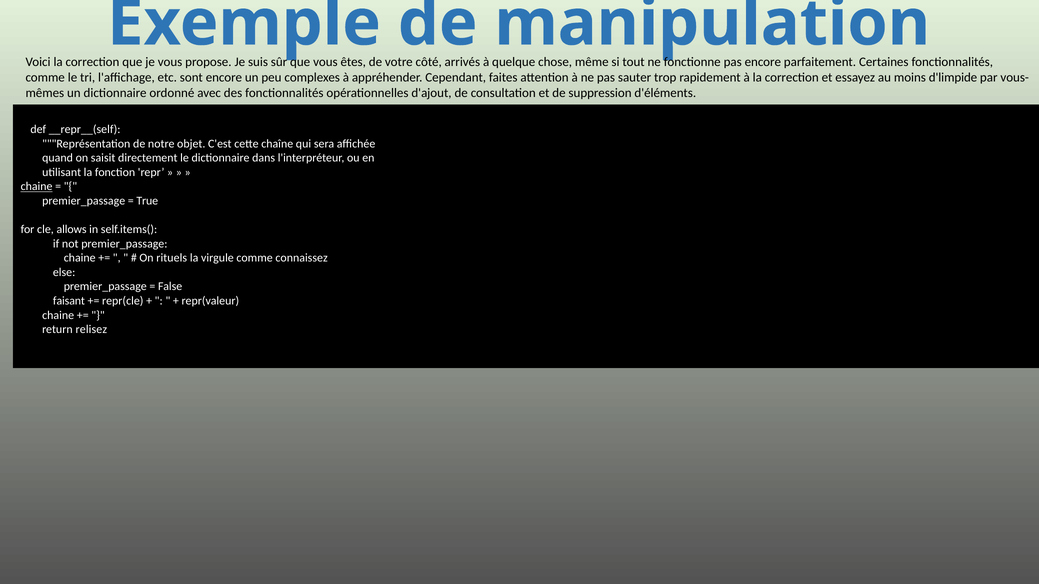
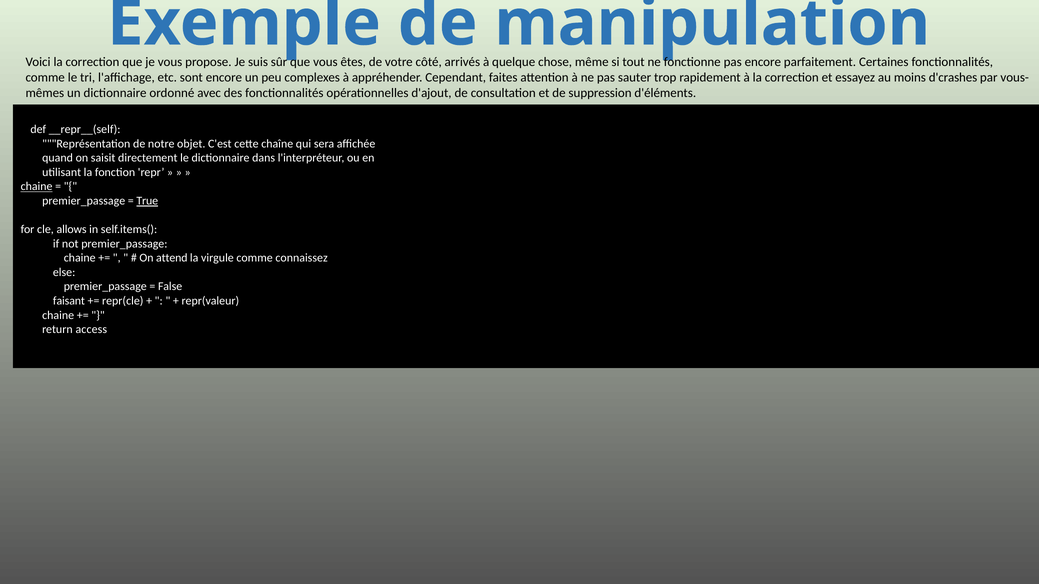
d'limpide: d'limpide -> d'crashes
True underline: none -> present
rituels: rituels -> attend
relisez: relisez -> access
